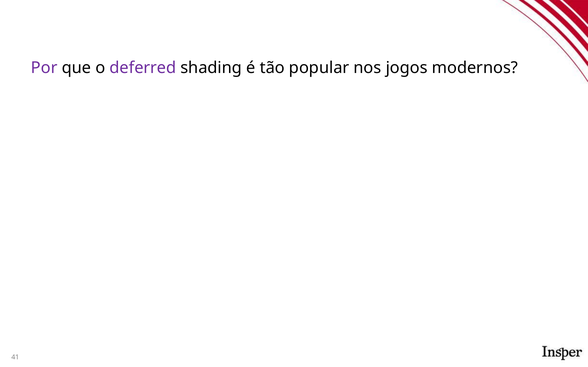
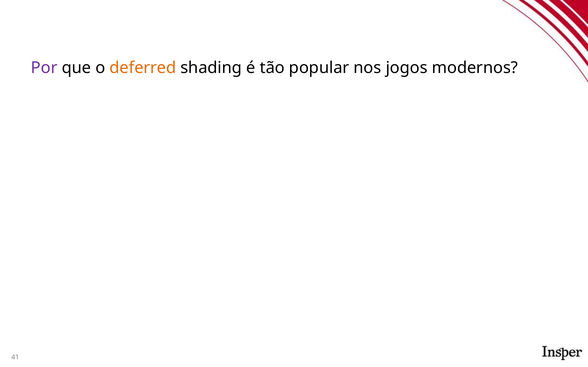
deferred colour: purple -> orange
